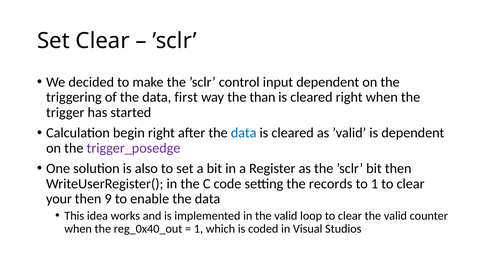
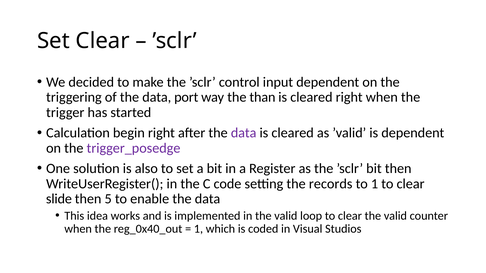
first: first -> port
data at (244, 133) colour: blue -> purple
your: your -> slide
9: 9 -> 5
